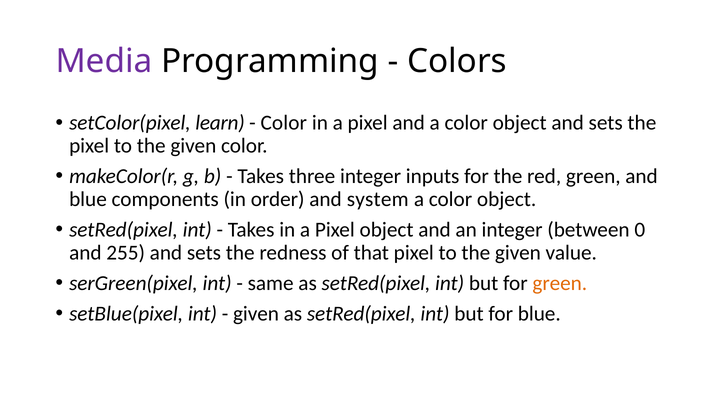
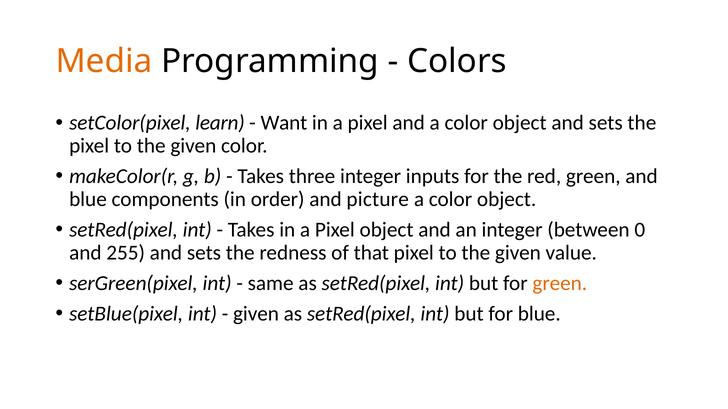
Media colour: purple -> orange
Color at (284, 123): Color -> Want
system: system -> picture
